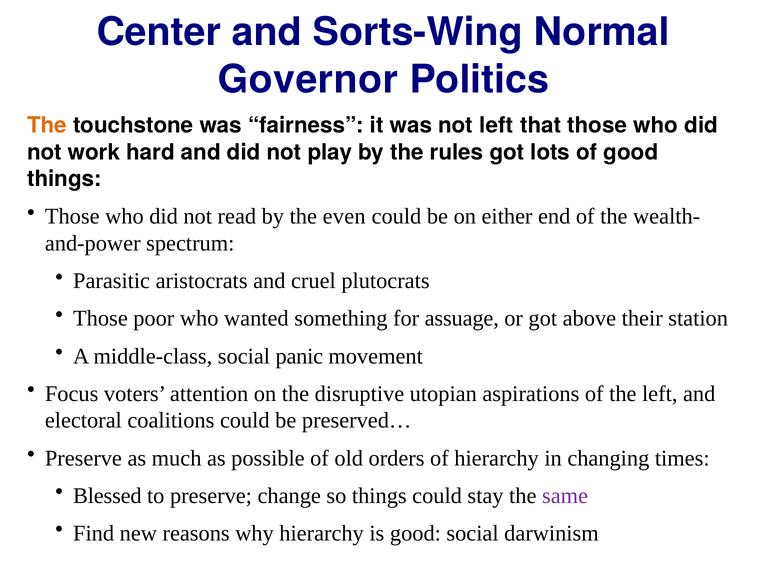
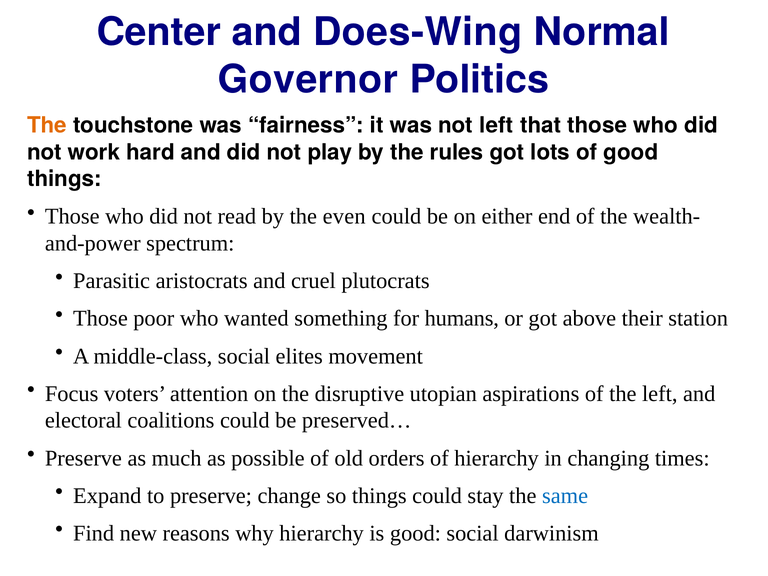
Sorts-Wing: Sorts-Wing -> Does-Wing
assuage: assuage -> humans
panic: panic -> elites
Blessed: Blessed -> Expand
same colour: purple -> blue
